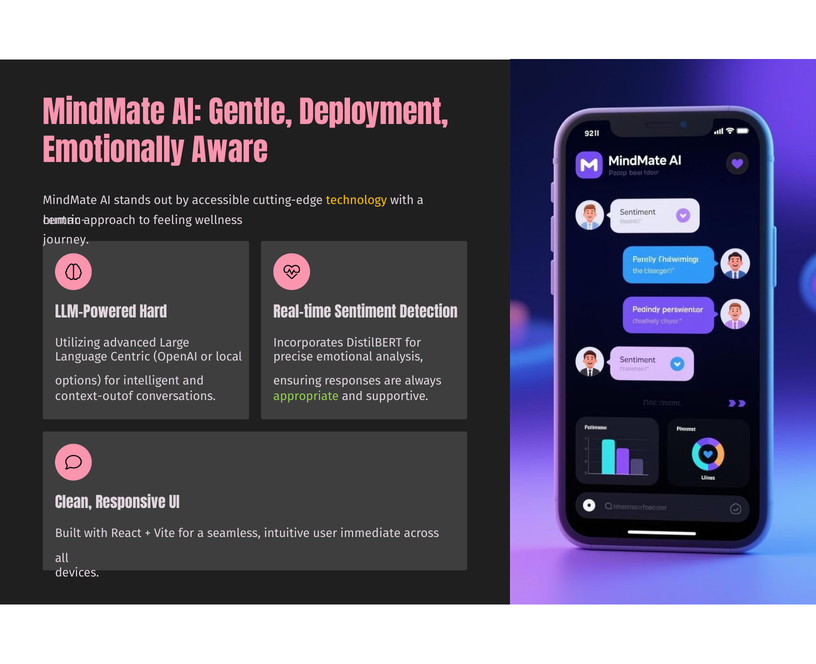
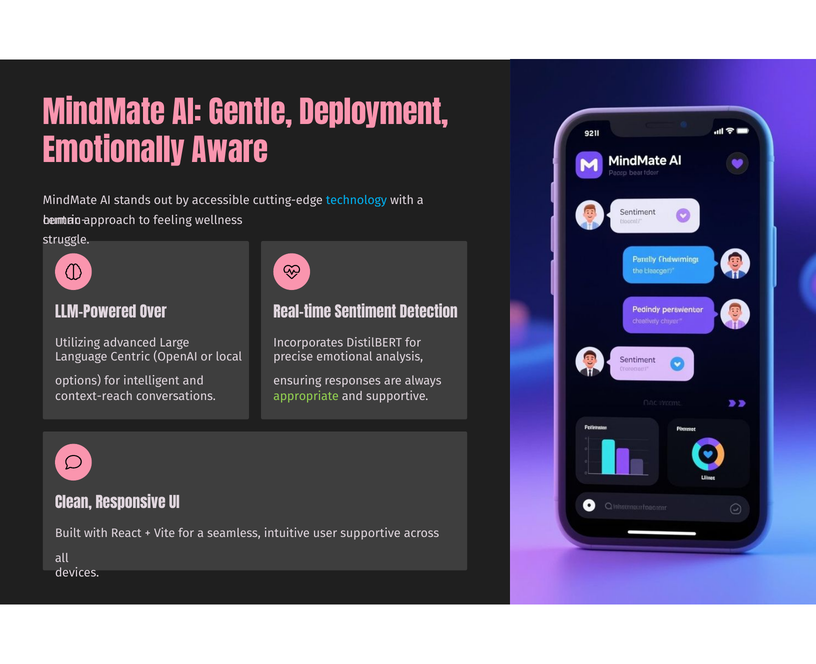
technology colour: yellow -> light blue
journey: journey -> struggle
Hard: Hard -> Over
context-outof: context-outof -> context-reach
user immediate: immediate -> supportive
